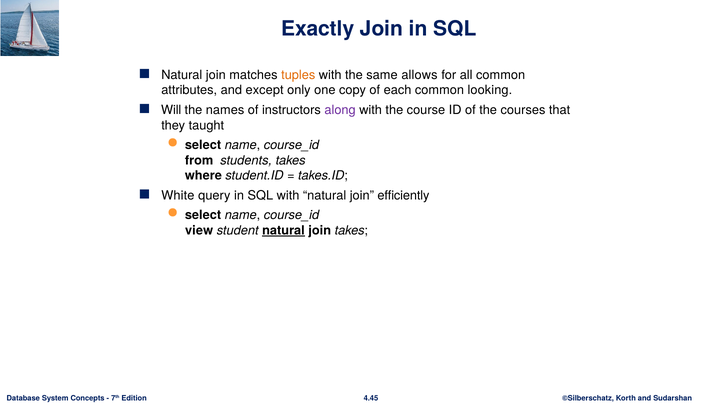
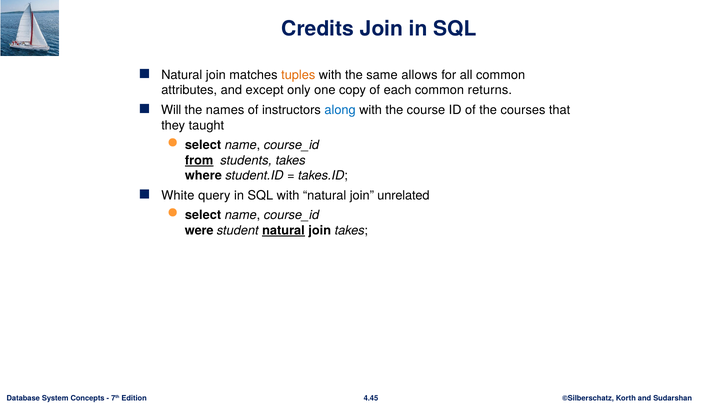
Exactly: Exactly -> Credits
looking: looking -> returns
along colour: purple -> blue
from underline: none -> present
efficiently: efficiently -> unrelated
view: view -> were
